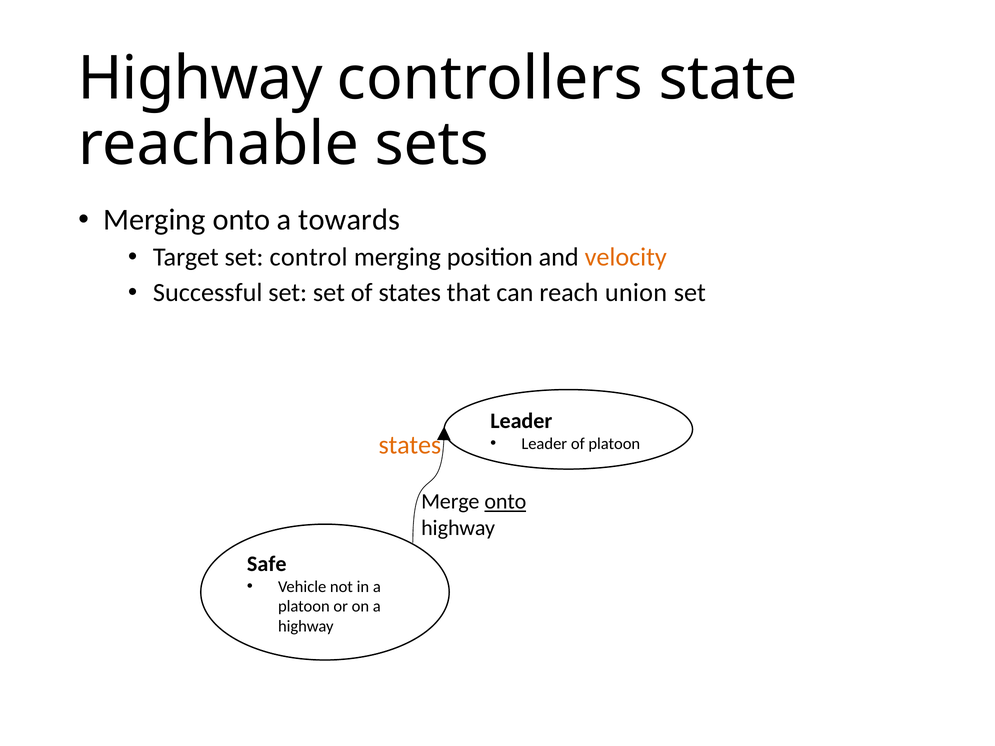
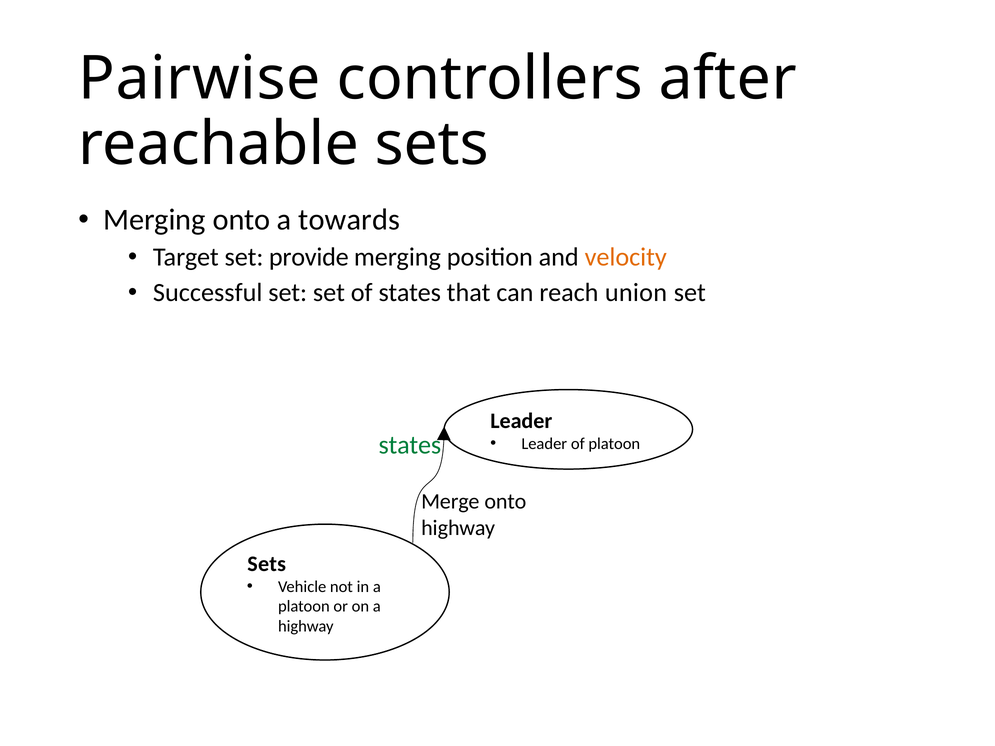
Highway at (200, 79): Highway -> Pairwise
state: state -> after
set control: control -> provide
states at (410, 445) colour: orange -> green
onto at (505, 502) underline: present -> none
Safe at (267, 564): Safe -> Sets
